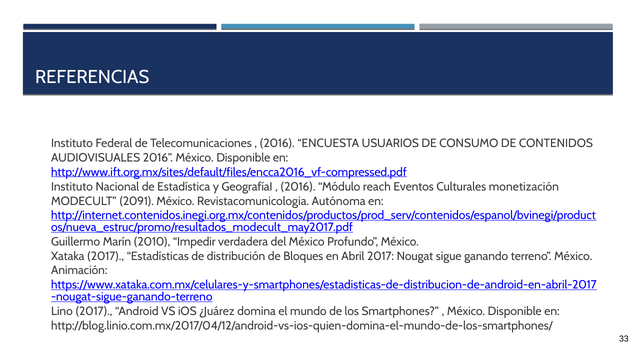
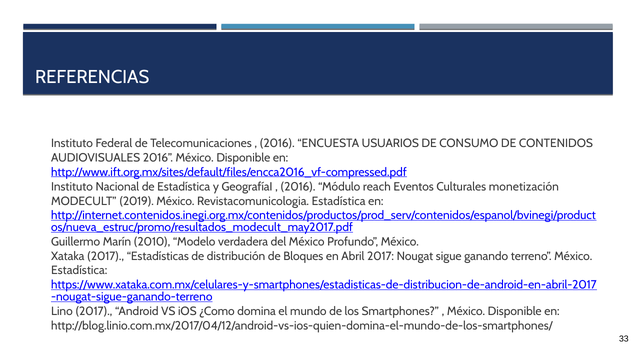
2091: 2091 -> 2019
Revistacomunicologia Autónoma: Autónoma -> Estadística
Impedir: Impedir -> Modelo
Animación at (79, 270): Animación -> Estadística
¿Juárez: ¿Juárez -> ¿Como
